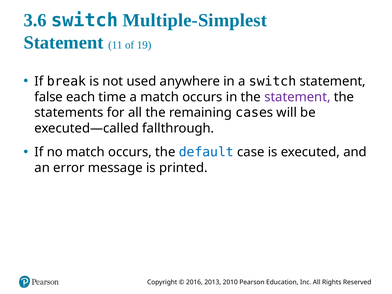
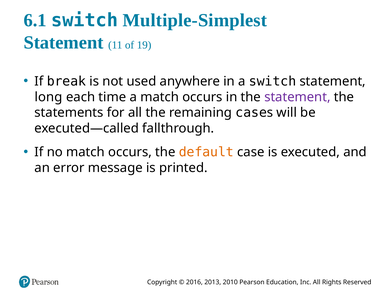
3.6: 3.6 -> 6.1
false: false -> long
default colour: blue -> orange
